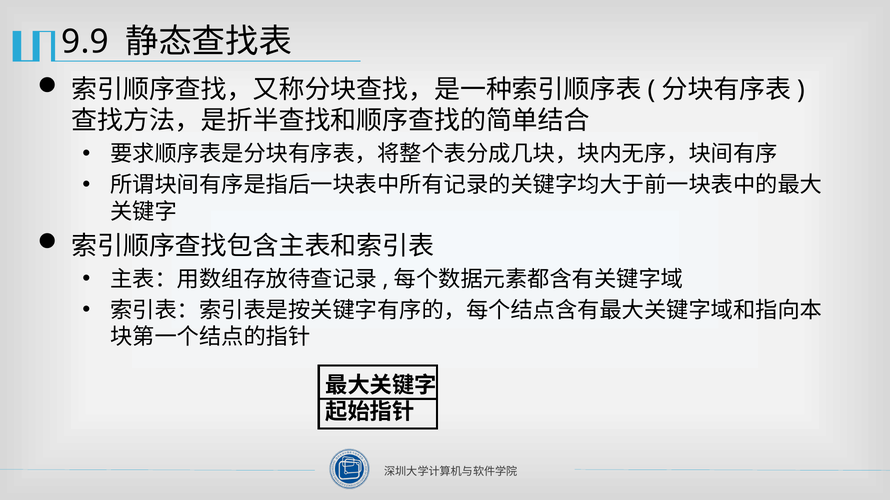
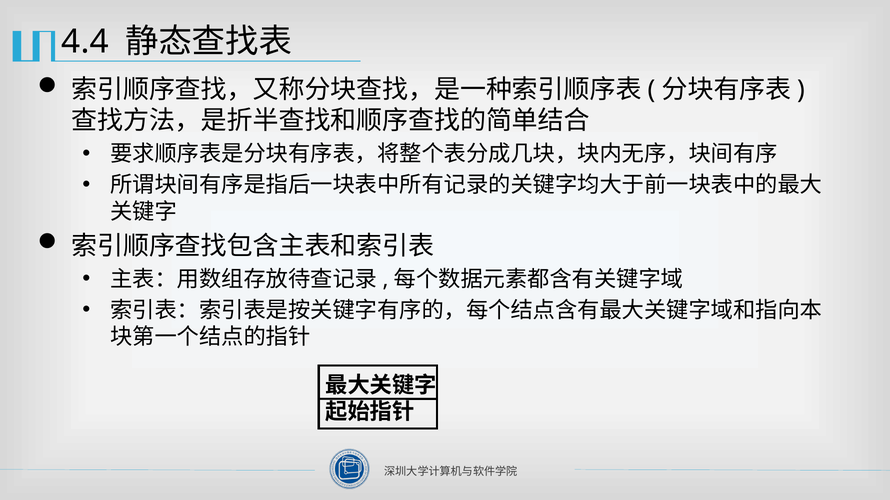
9.9: 9.9 -> 4.4
